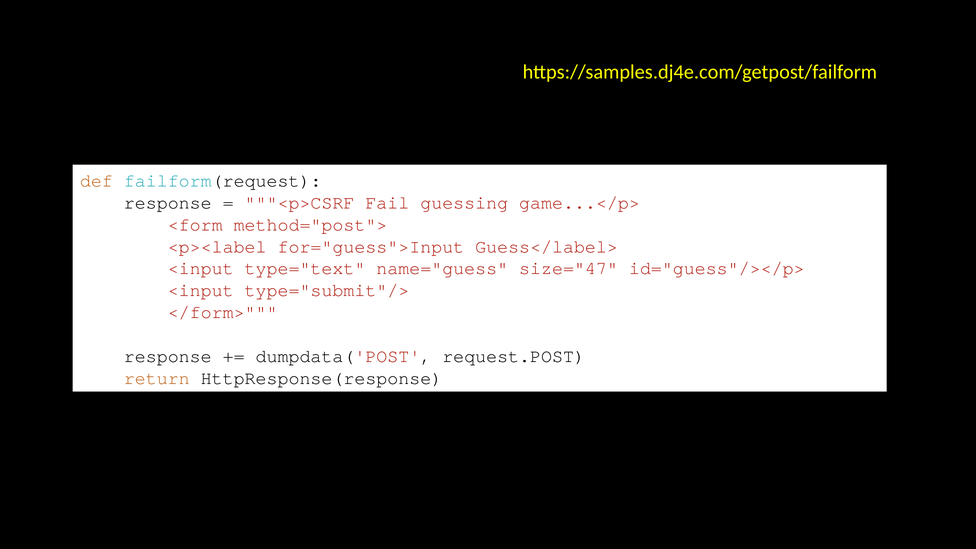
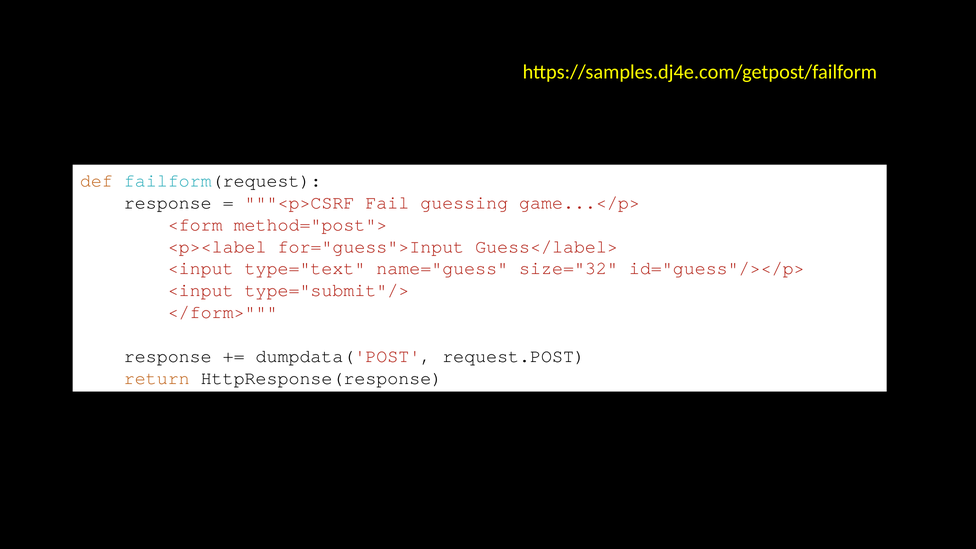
size="47: size="47 -> size="32
